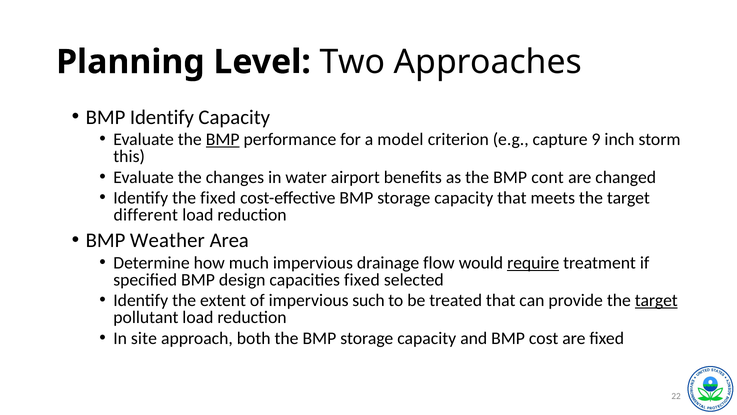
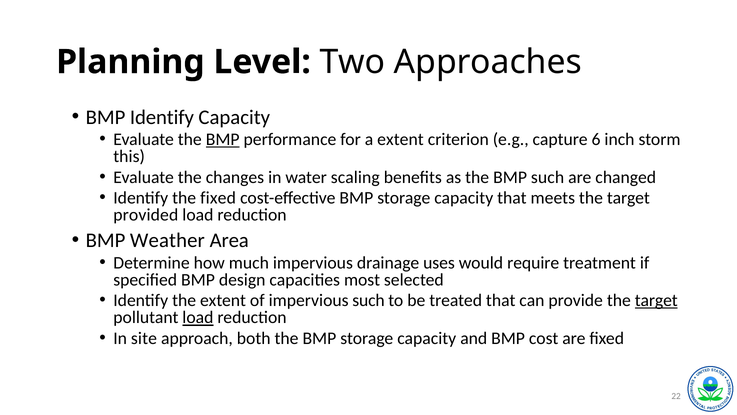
a model: model -> extent
9: 9 -> 6
airport: airport -> scaling
BMP cont: cont -> such
different: different -> provided
flow: flow -> uses
require underline: present -> none
capacities fixed: fixed -> most
load at (198, 317) underline: none -> present
